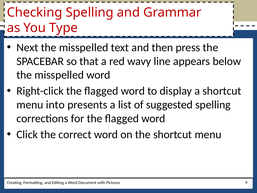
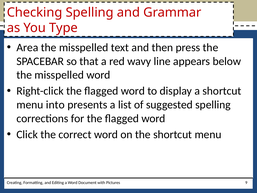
Next: Next -> Area
